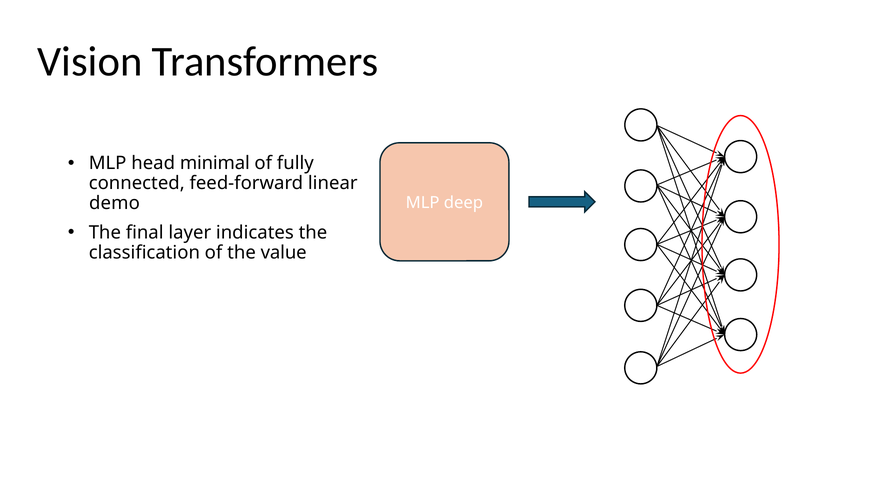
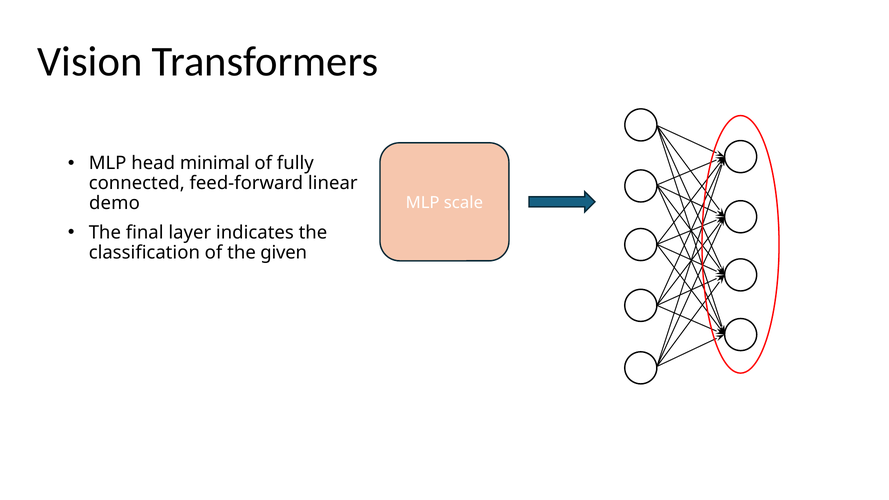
deep: deep -> scale
value: value -> given
